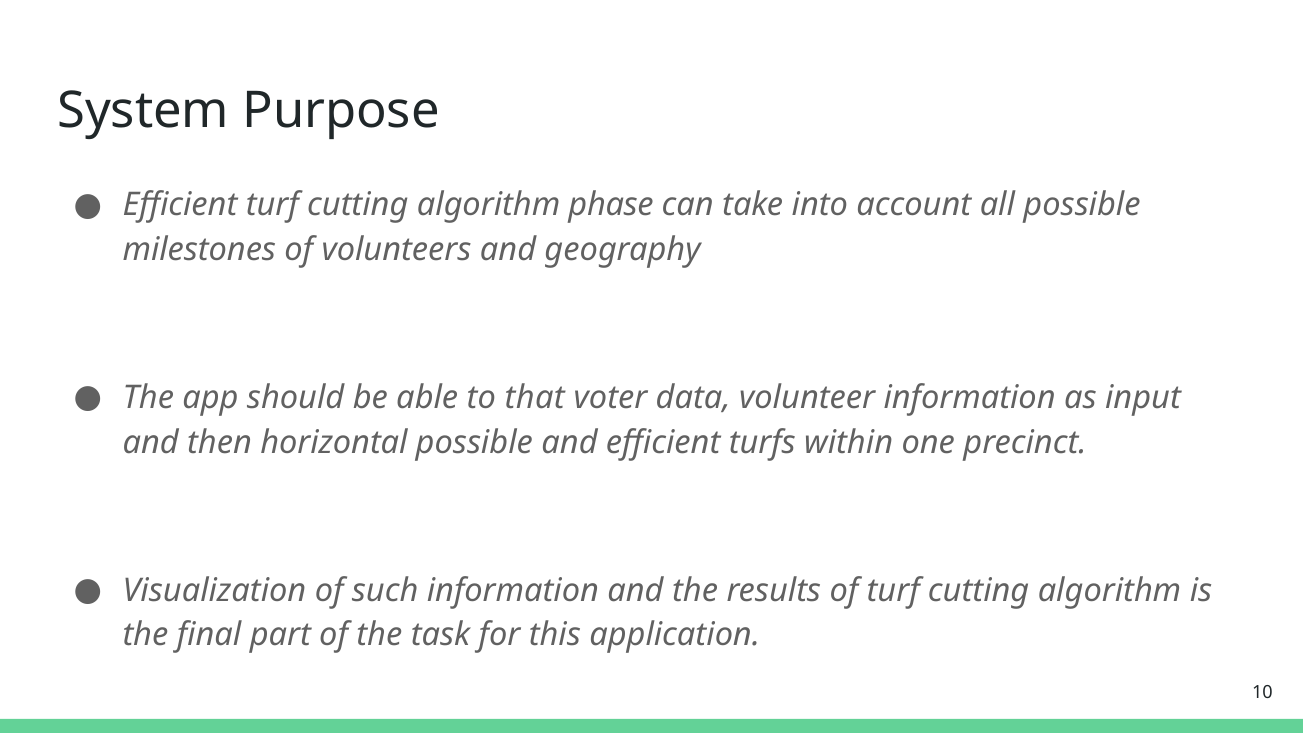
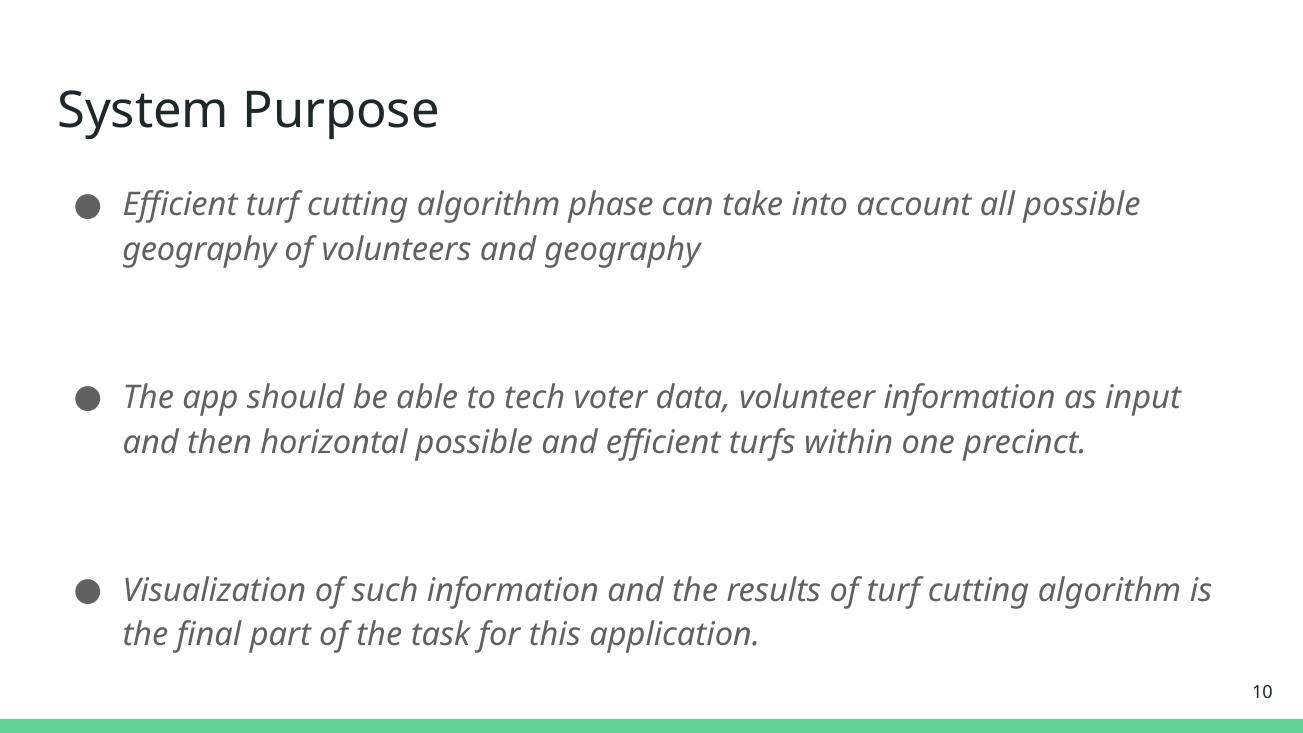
milestones at (199, 250): milestones -> geography
that: that -> tech
